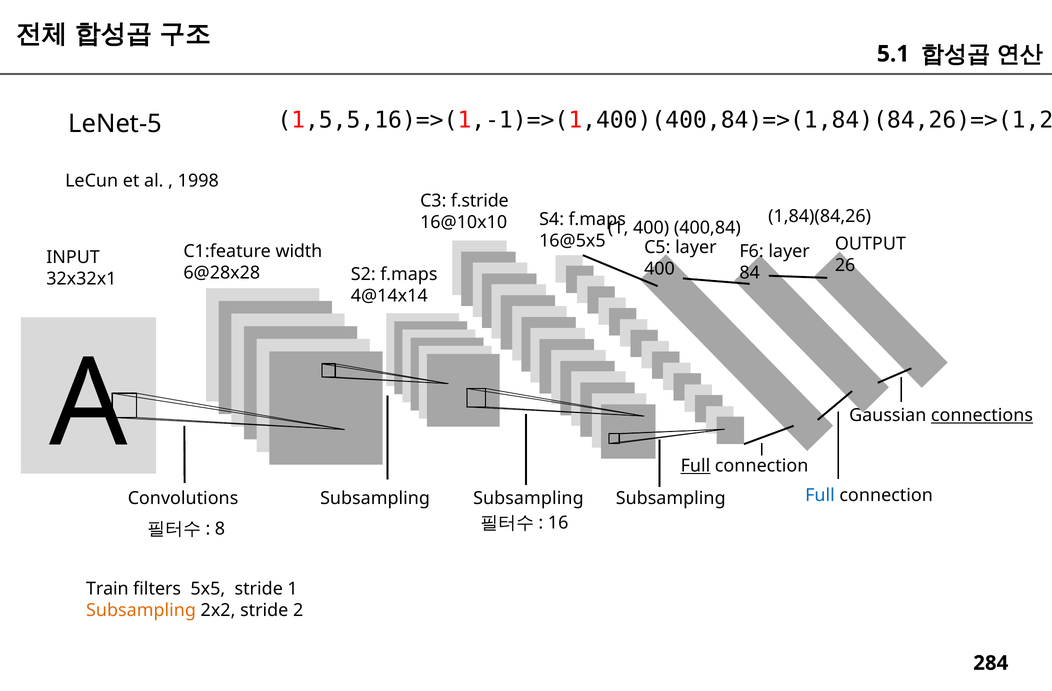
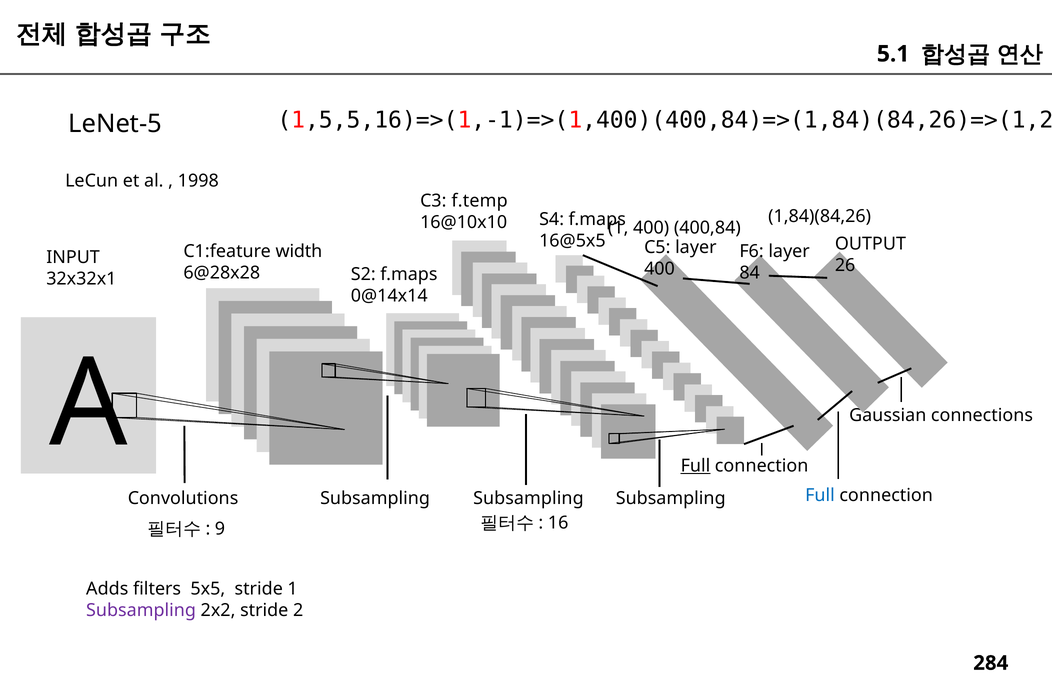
f.stride: f.stride -> f.temp
4@14x14: 4@14x14 -> 0@14x14
connections underline: present -> none
8: 8 -> 9
Train: Train -> Adds
Subsampling at (141, 610) colour: orange -> purple
